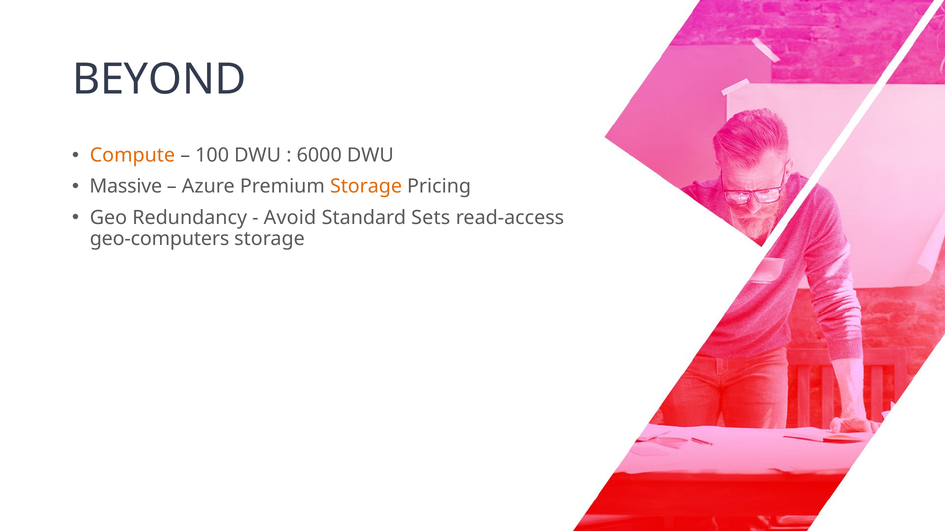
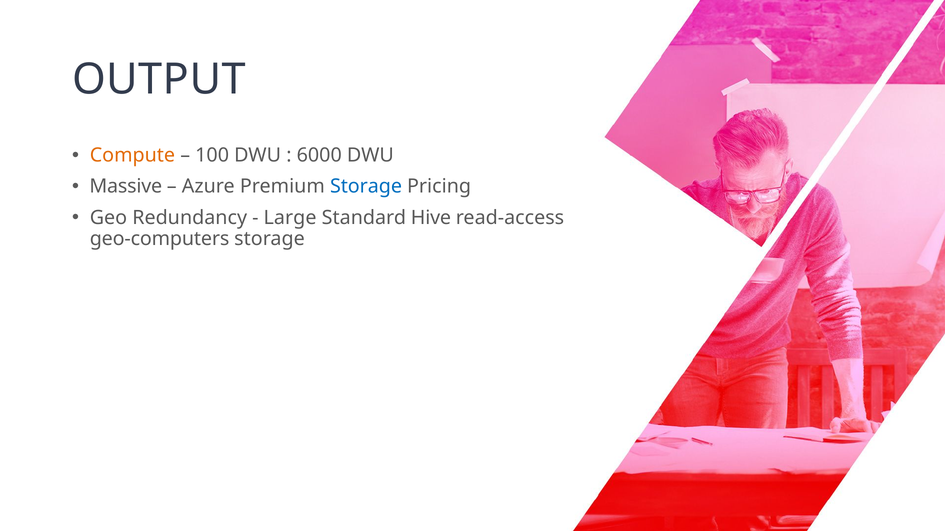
BEYOND: BEYOND -> OUTPUT
Storage at (366, 187) colour: orange -> blue
Avoid: Avoid -> Large
Sets: Sets -> Hive
